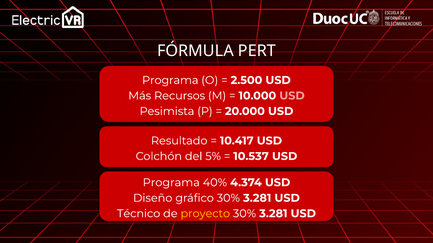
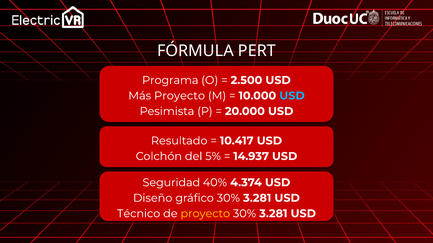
Más Recursos: Recursos -> Proyecto
USD at (292, 96) colour: pink -> light blue
10.537: 10.537 -> 14.937
Programa at (171, 183): Programa -> Seguridad
